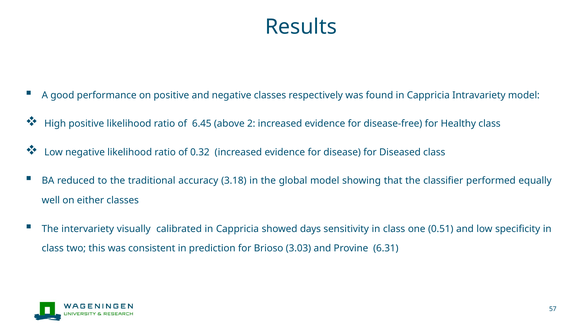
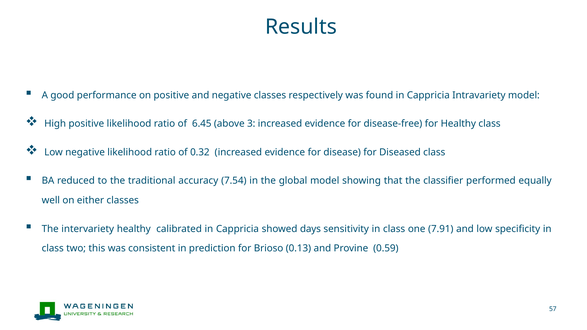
2: 2 -> 3
3.18: 3.18 -> 7.54
intervariety visually: visually -> healthy
0.51: 0.51 -> 7.91
3.03: 3.03 -> 0.13
6.31: 6.31 -> 0.59
